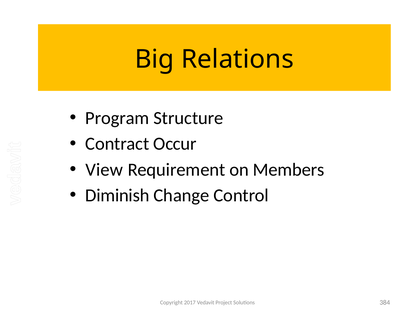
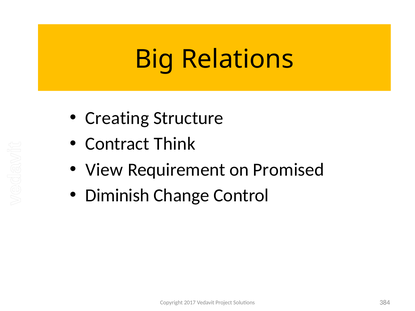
Program: Program -> Creating
Occur: Occur -> Think
Members: Members -> Promised
